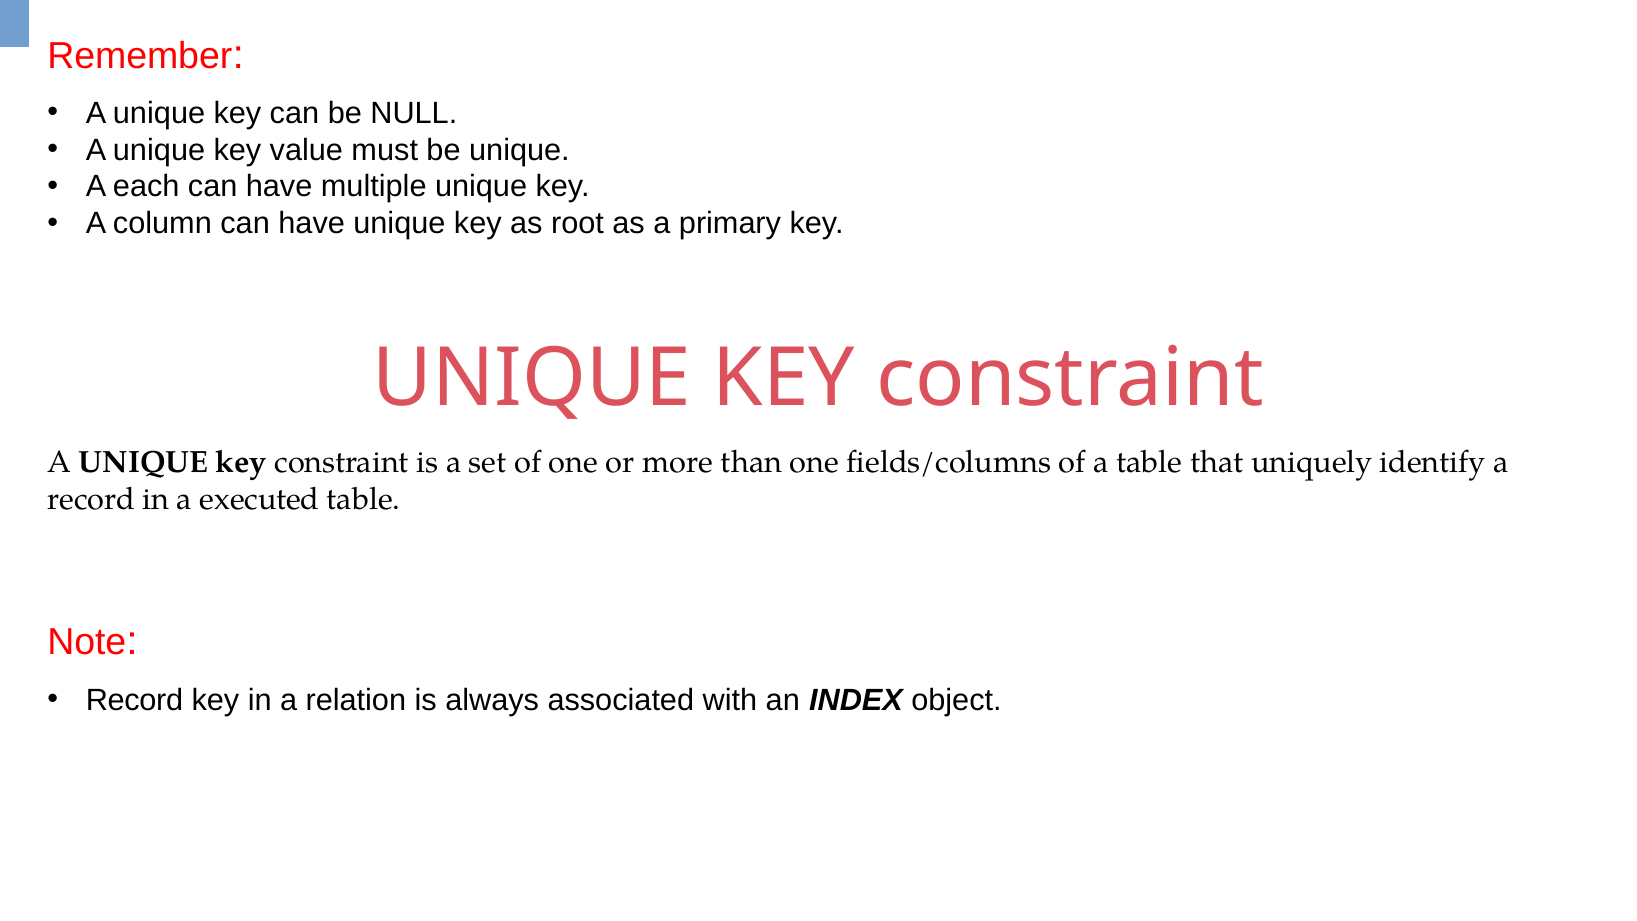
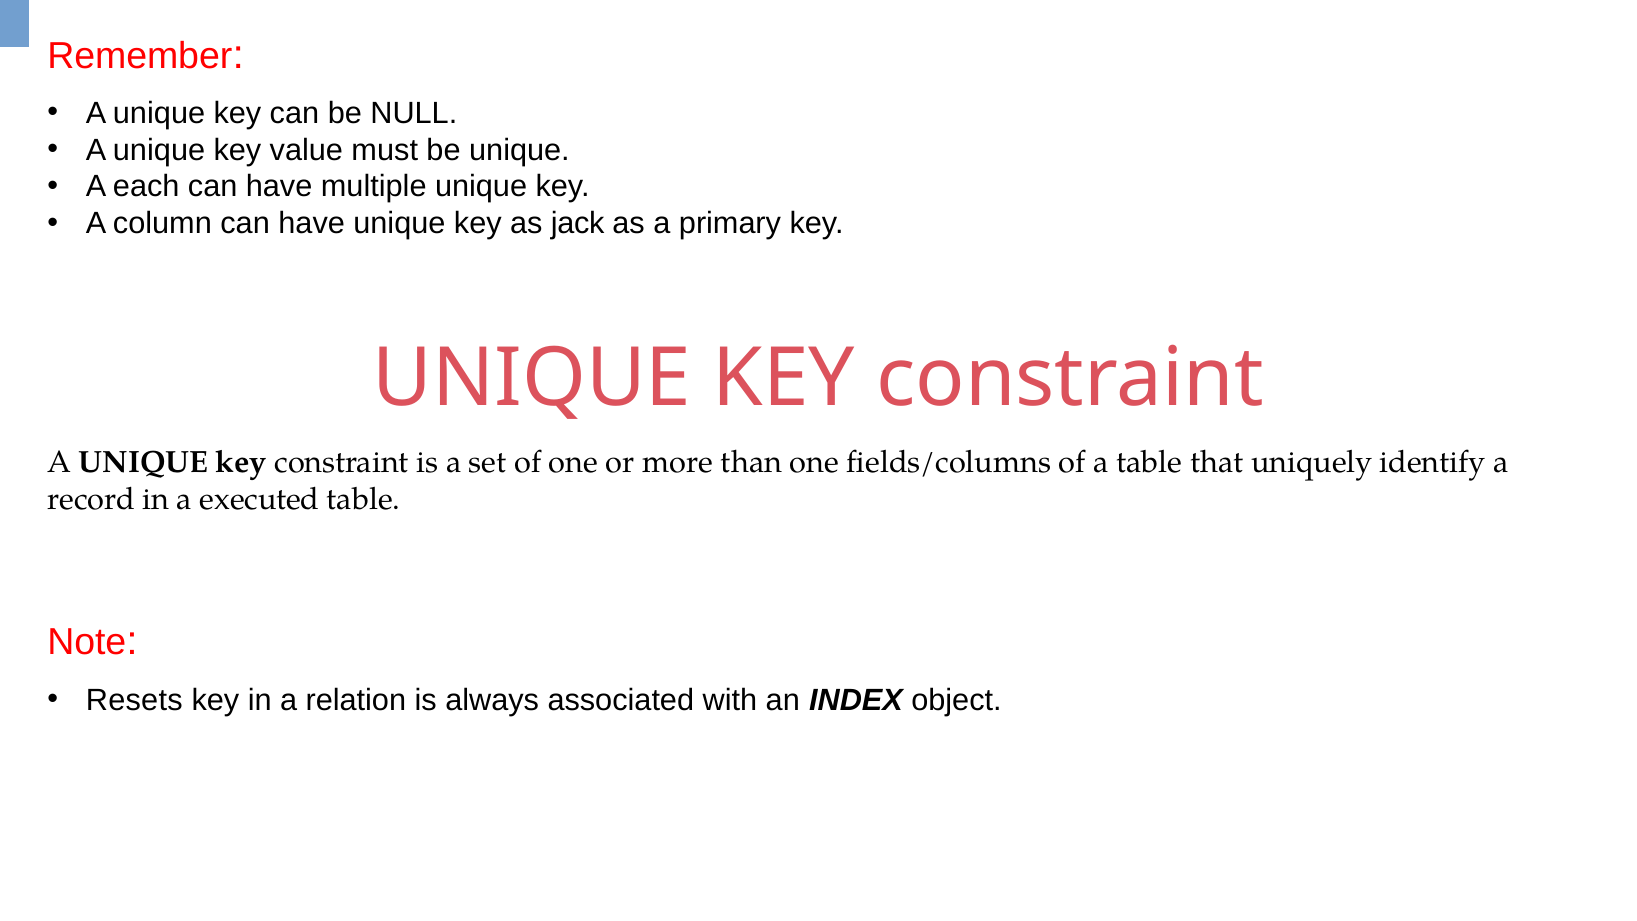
root: root -> jack
Record at (135, 700): Record -> Resets
